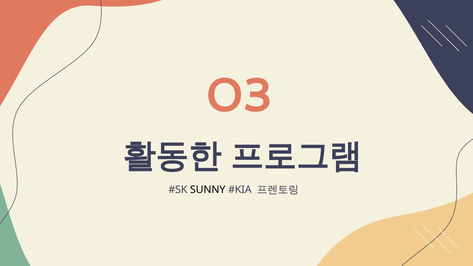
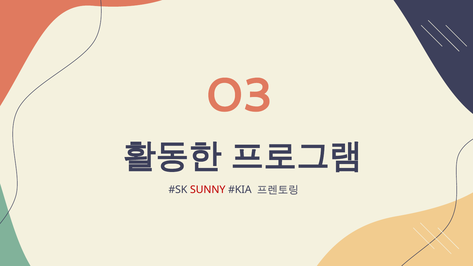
SUNNY colour: black -> red
